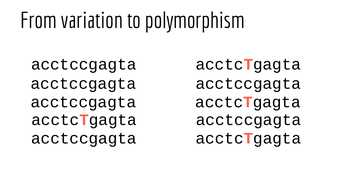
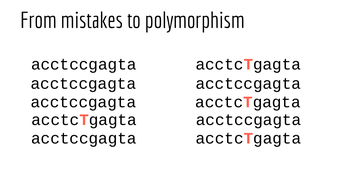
variation: variation -> mistakes
